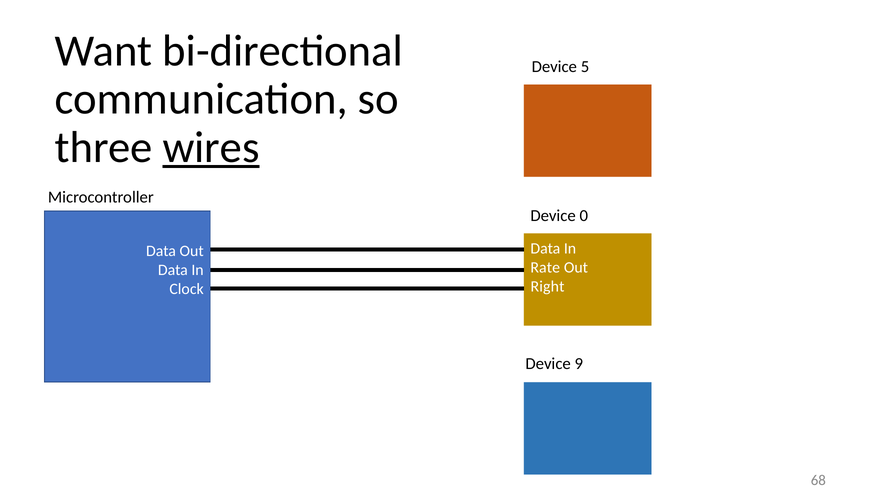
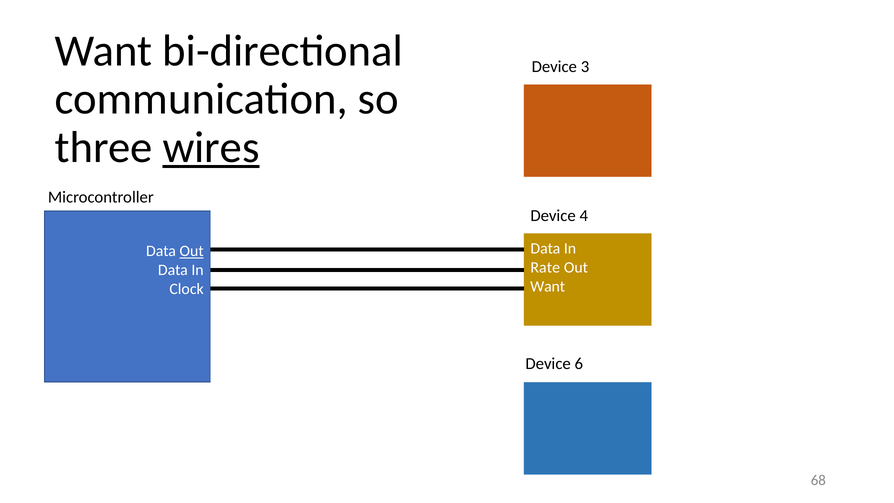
5: 5 -> 3
0: 0 -> 4
Out at (192, 251) underline: none -> present
Right at (547, 286): Right -> Want
9: 9 -> 6
